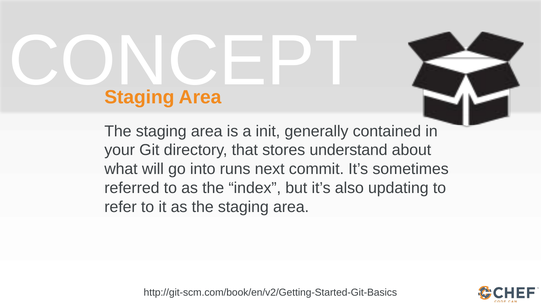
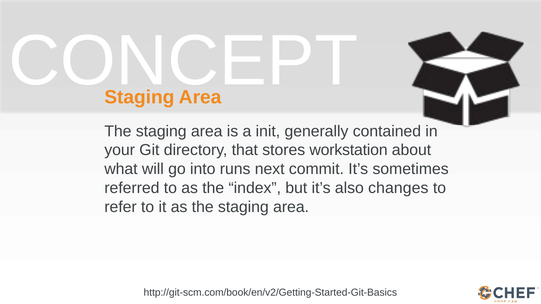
understand: understand -> workstation
updating: updating -> changes
